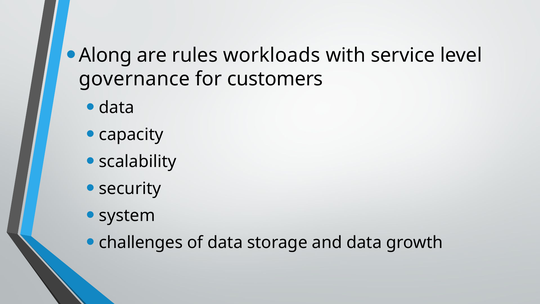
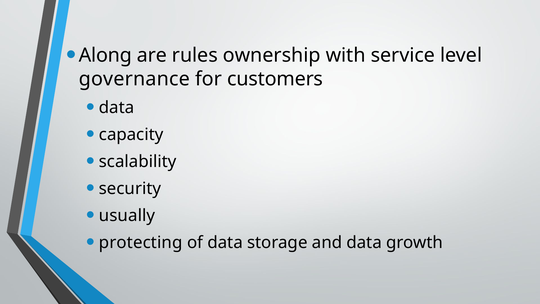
workloads: workloads -> ownership
system: system -> usually
challenges: challenges -> protecting
